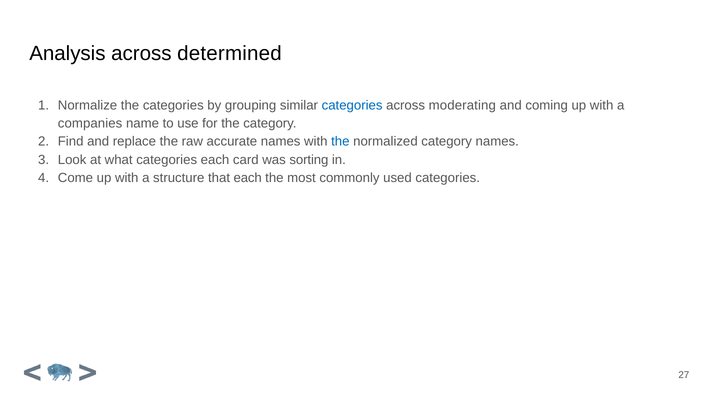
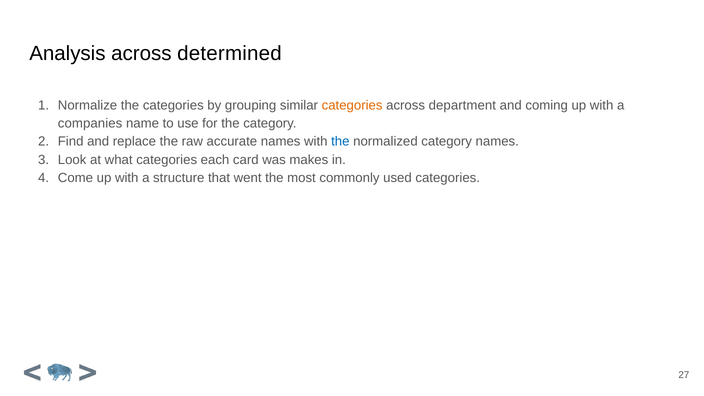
categories at (352, 105) colour: blue -> orange
moderating: moderating -> department
sorting: sorting -> makes
that each: each -> went
